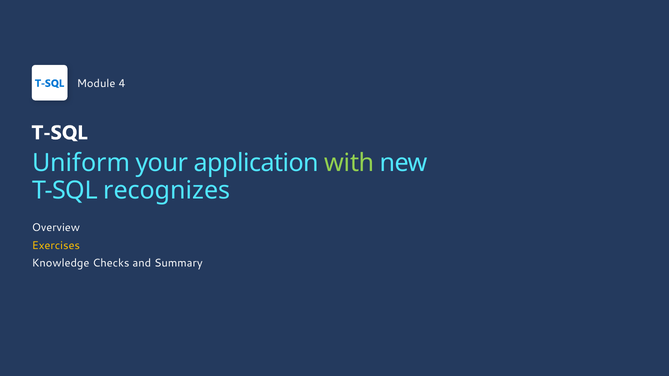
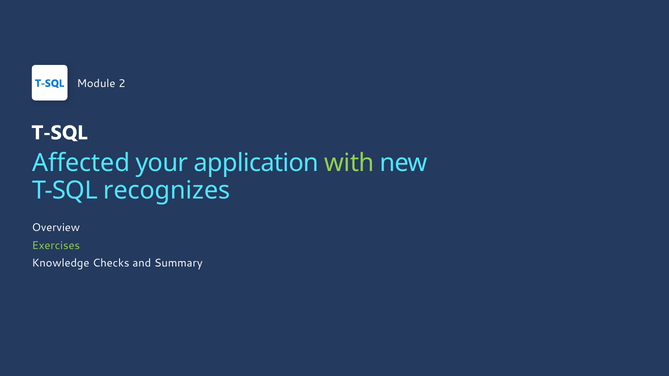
4: 4 -> 2
Uniform: Uniform -> Affected
Exercises colour: yellow -> light green
